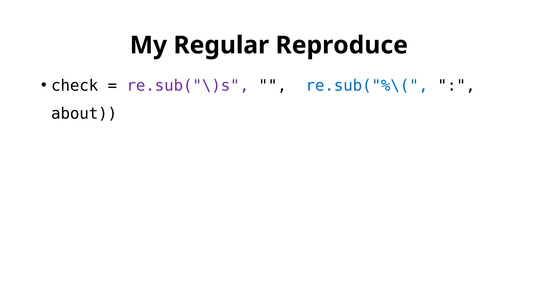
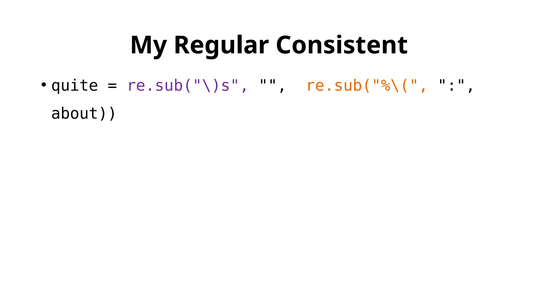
Reproduce: Reproduce -> Consistent
check: check -> quite
re.sub("%\( colour: blue -> orange
